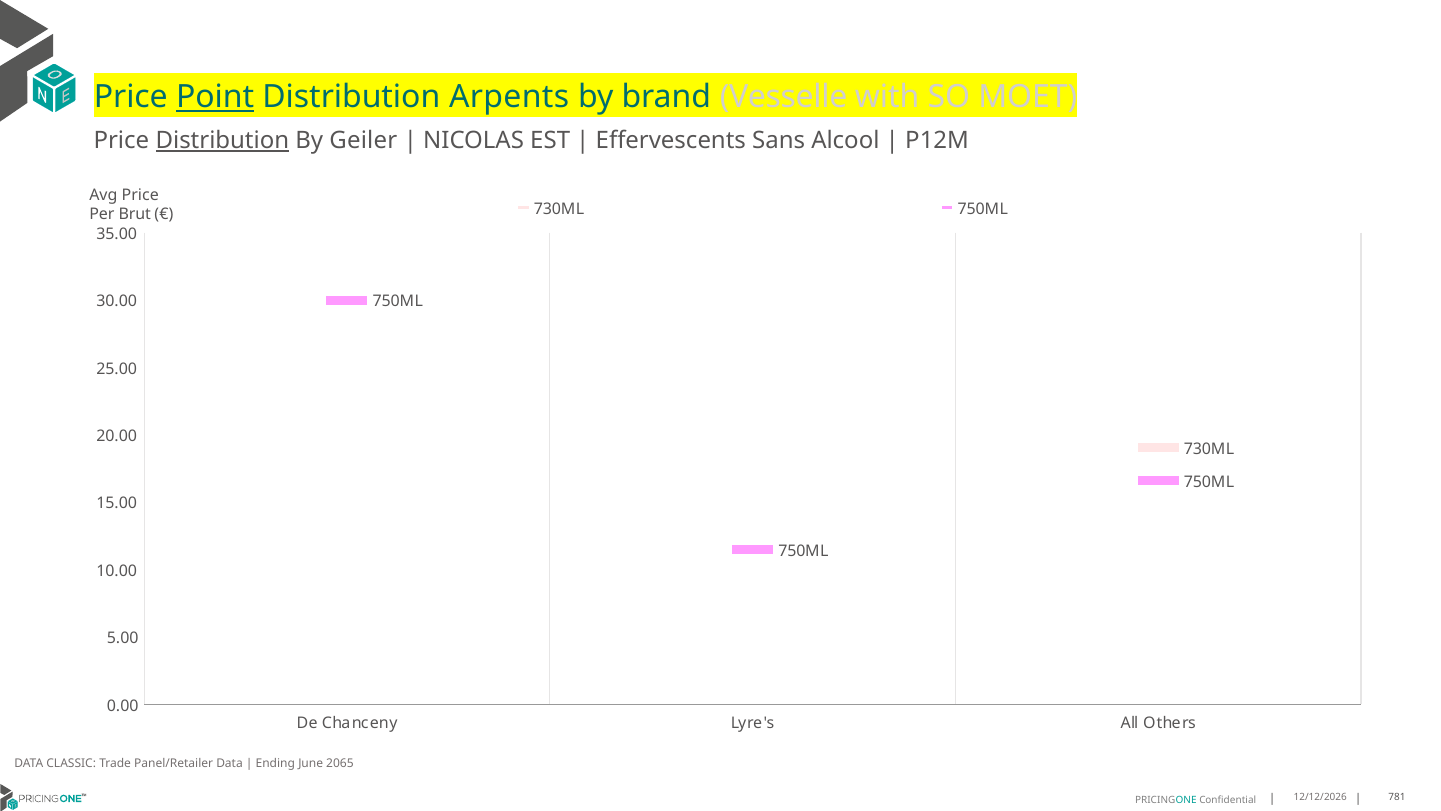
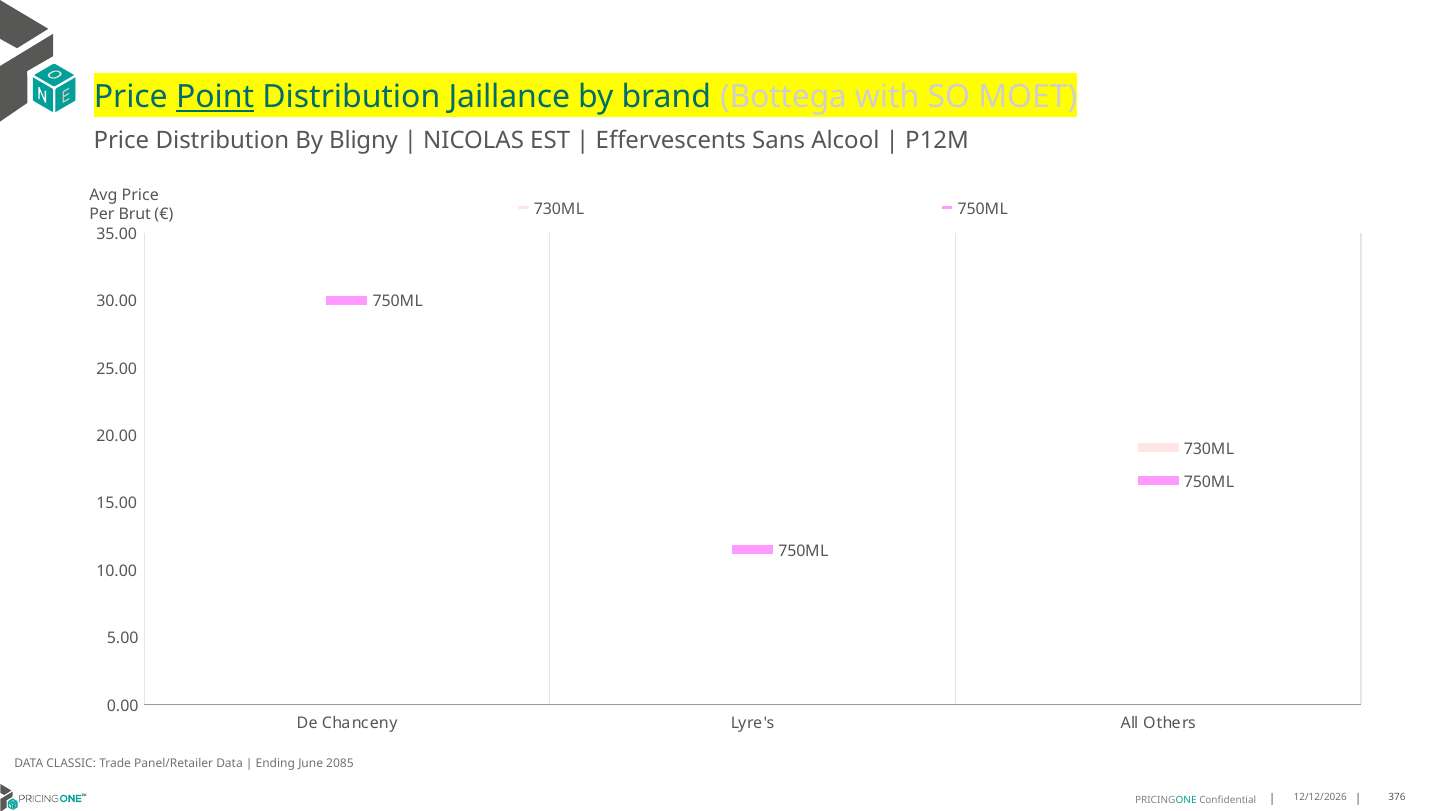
Arpents: Arpents -> Jaillance
Vesselle: Vesselle -> Bottega
Distribution at (222, 140) underline: present -> none
Geiler: Geiler -> Bligny
2065: 2065 -> 2085
781: 781 -> 376
